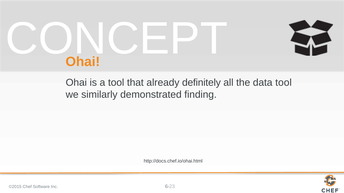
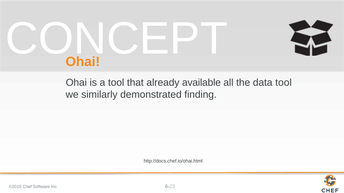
definitely: definitely -> available
